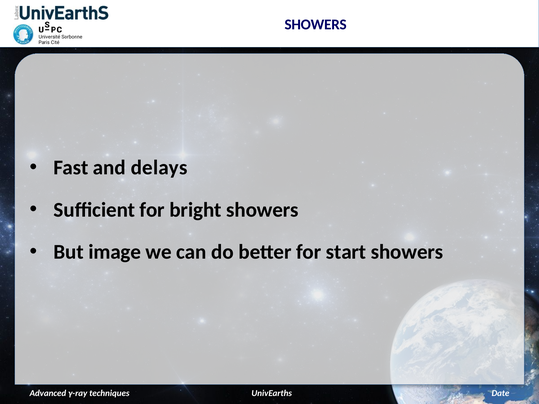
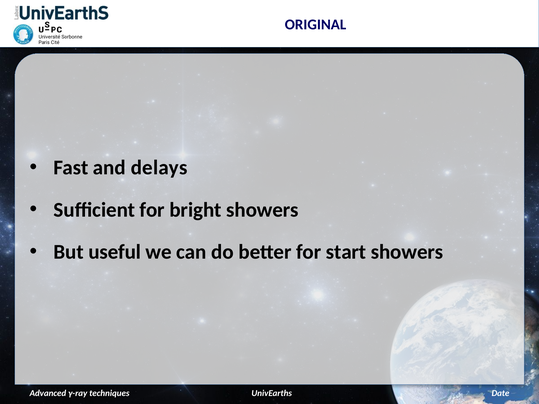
SHOWERS at (316, 24): SHOWERS -> ORIGINAL
image: image -> useful
